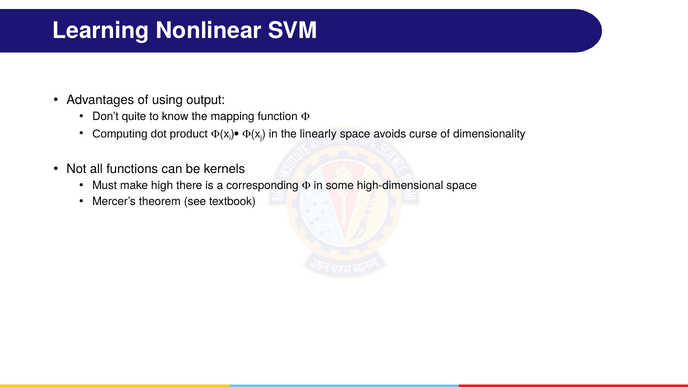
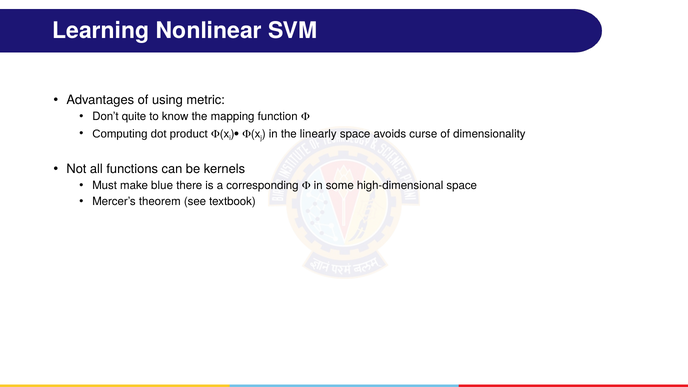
output: output -> metric
high: high -> blue
